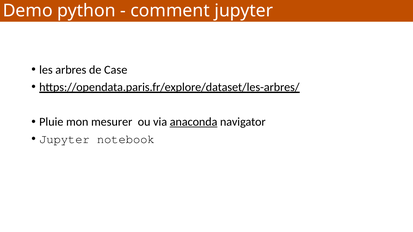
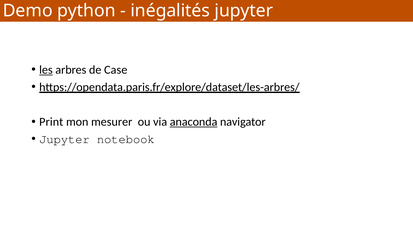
comment: comment -> inégalités
les underline: none -> present
Pluie: Pluie -> Print
